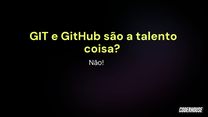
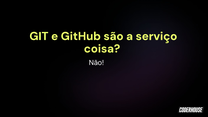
talento: talento -> serviço
